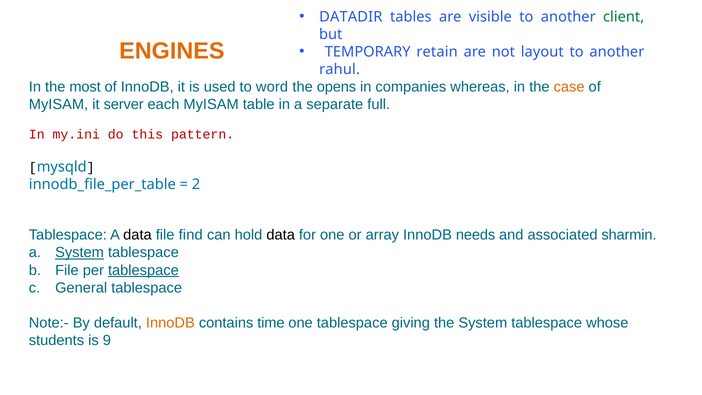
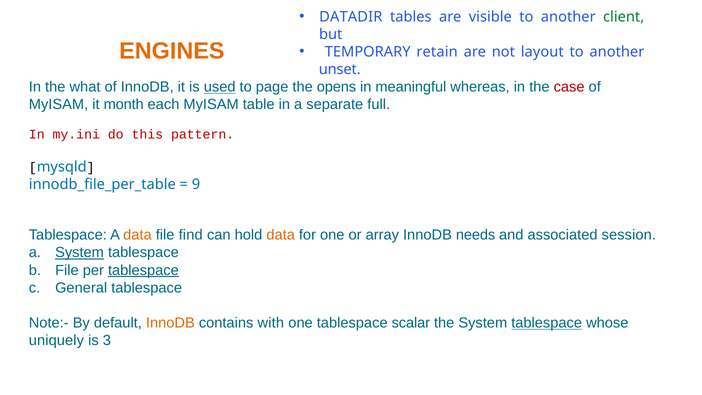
rahul: rahul -> unset
most: most -> what
used underline: none -> present
word: word -> page
companies: companies -> meaningful
case colour: orange -> red
server: server -> month
2: 2 -> 9
data at (137, 235) colour: black -> orange
data at (281, 235) colour: black -> orange
sharmin: sharmin -> session
time: time -> with
giving: giving -> scalar
tablespace at (547, 323) underline: none -> present
students: students -> uniquely
9: 9 -> 3
